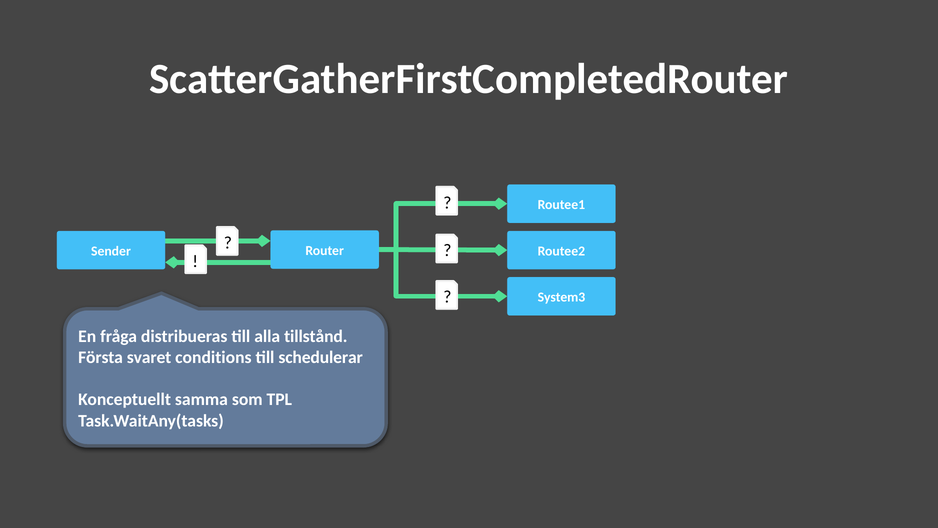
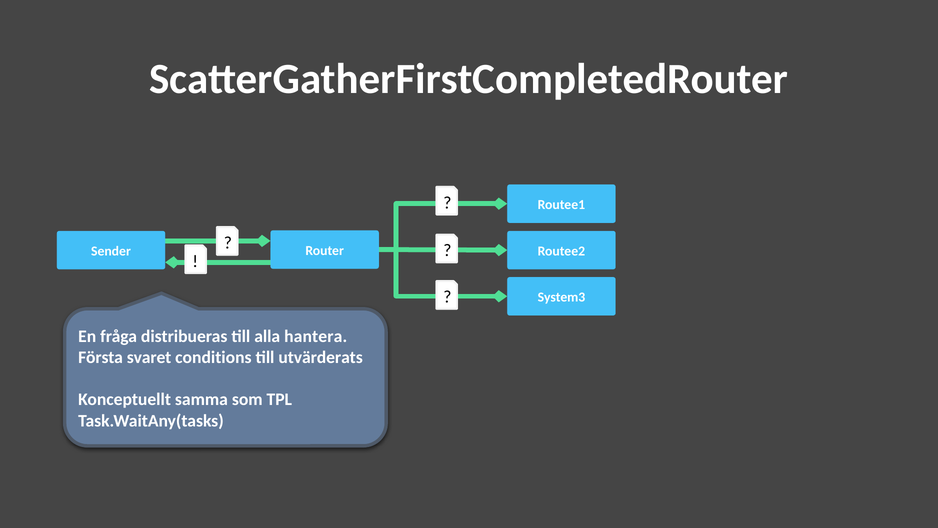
tillstånd: tillstånd -> hantera
schedulerar: schedulerar -> utvärderats
